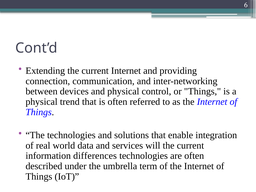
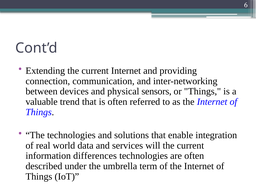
control: control -> sensors
physical at (42, 102): physical -> valuable
